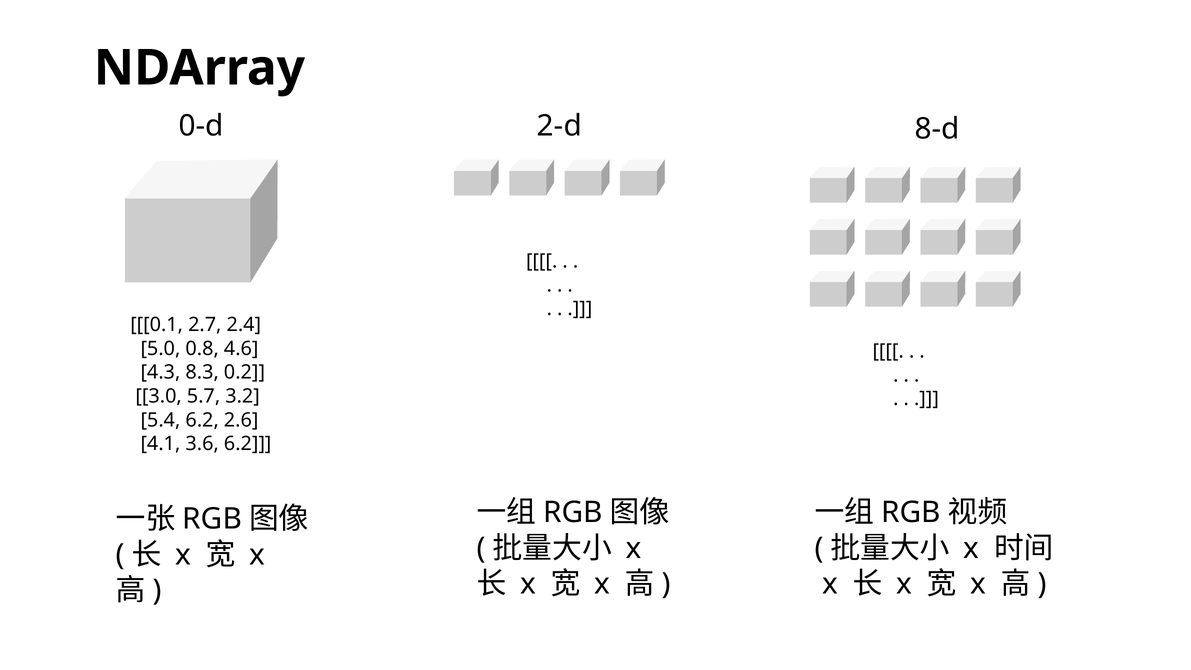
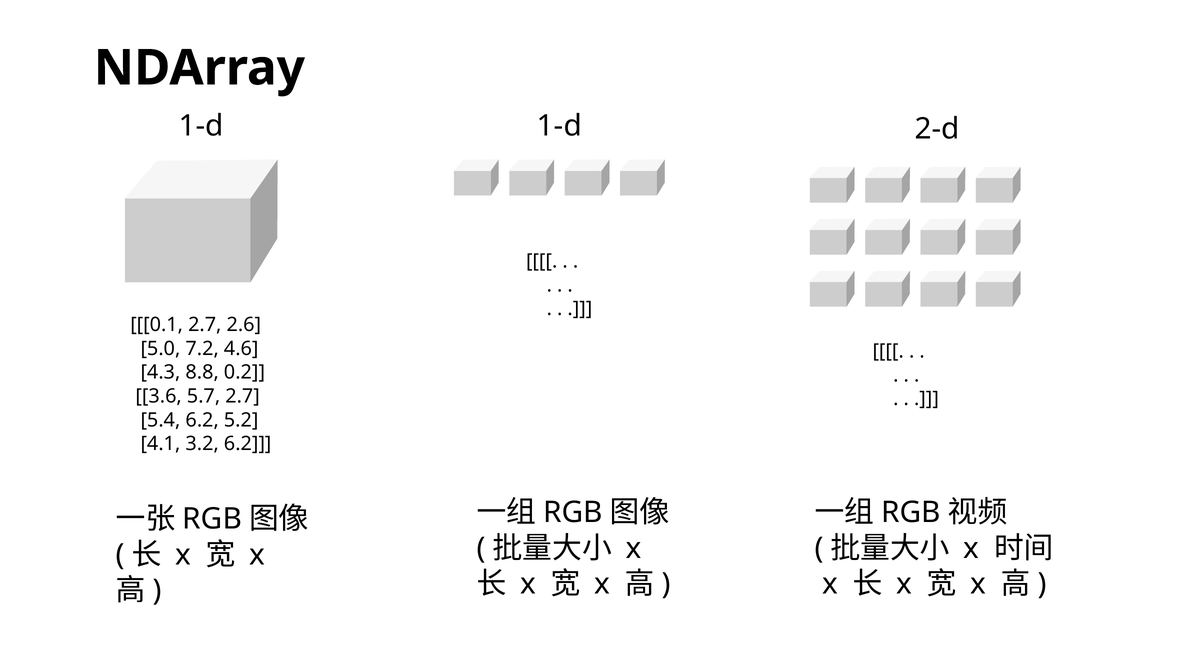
0-d at (201, 126): 0-d -> 1-d
2-d at (559, 126): 2-d -> 1-d
8-d: 8-d -> 2-d
2.4: 2.4 -> 2.6
0.8: 0.8 -> 7.2
8.3: 8.3 -> 8.8
3.0: 3.0 -> 3.6
5.7 3.2: 3.2 -> 2.7
2.6: 2.6 -> 5.2
3.6: 3.6 -> 3.2
